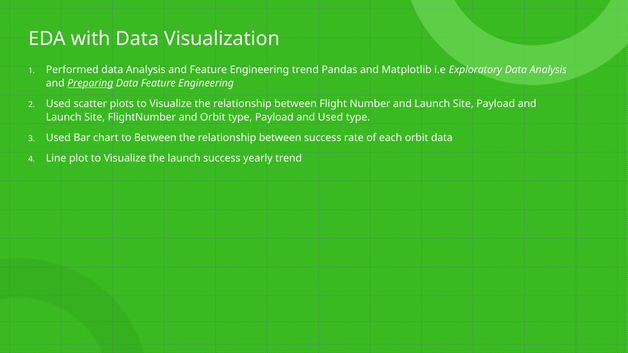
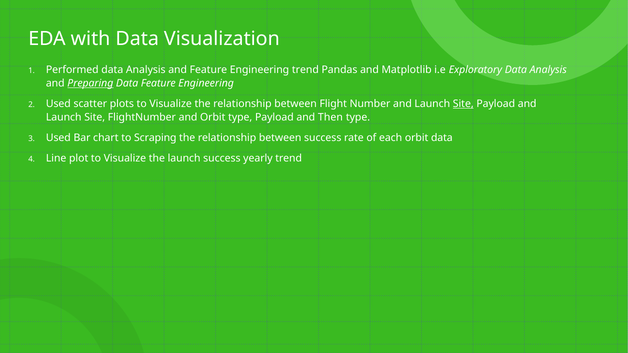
Site at (463, 104) underline: none -> present
and Used: Used -> Then
to Between: Between -> Scraping
